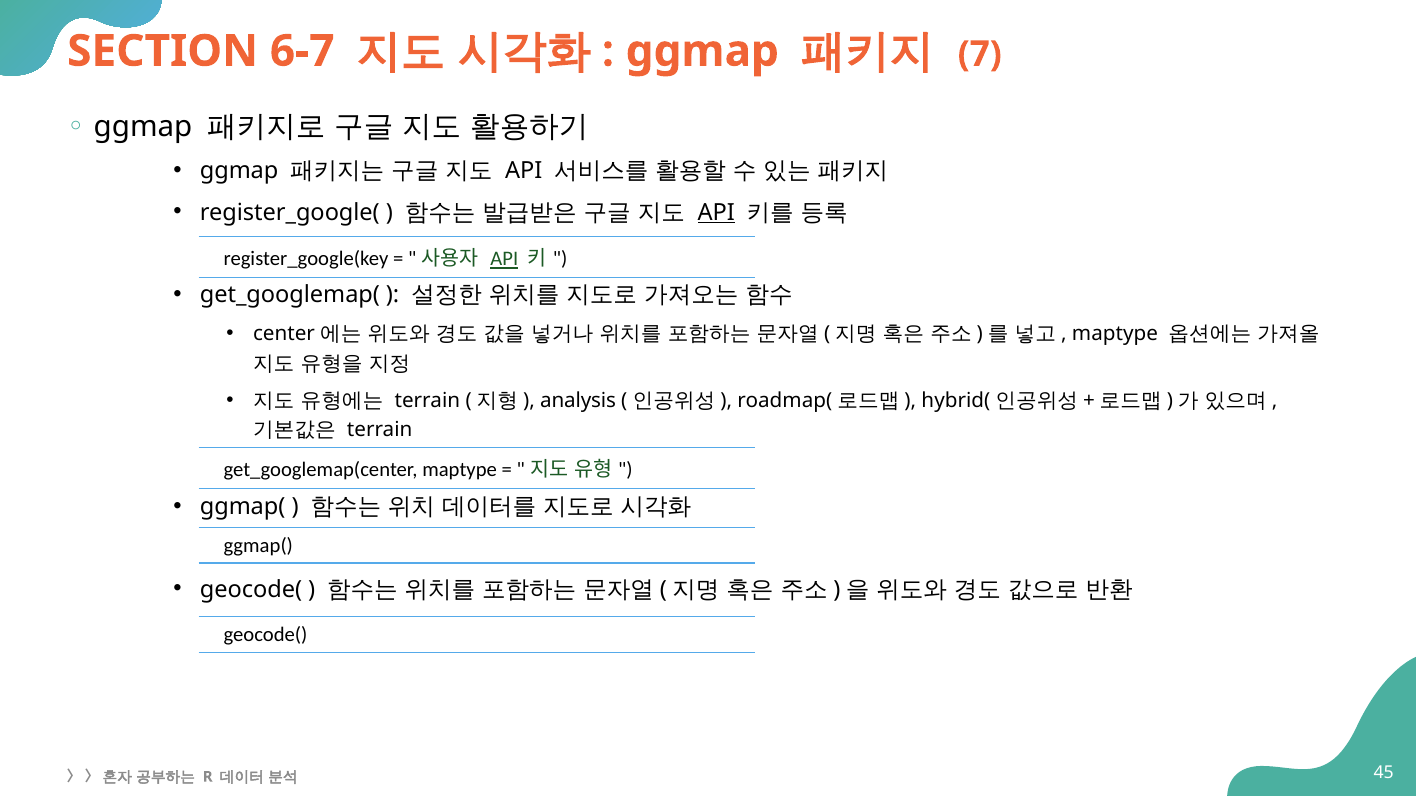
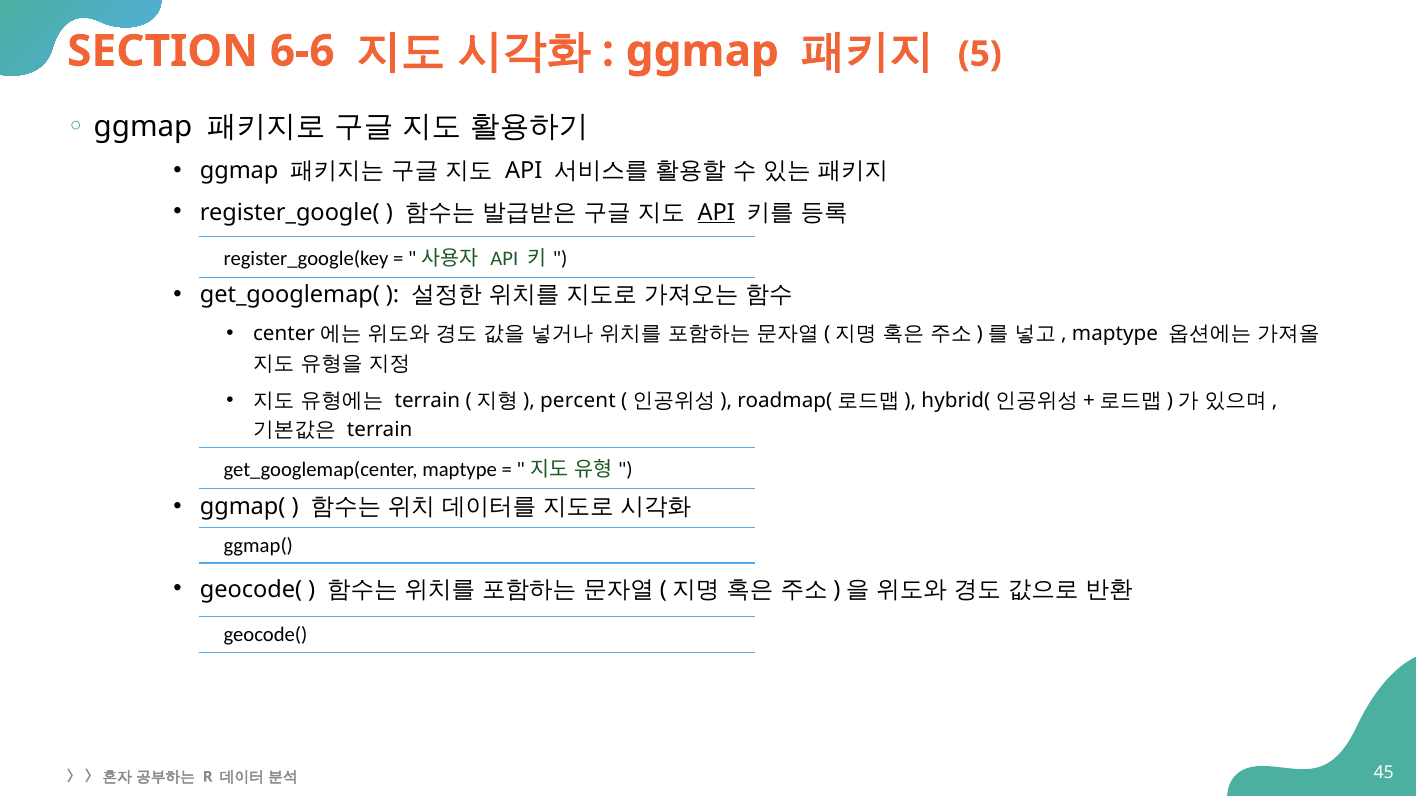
6-7: 6-7 -> 6-6
7: 7 -> 5
API at (504, 259) underline: present -> none
analysis: analysis -> percent
